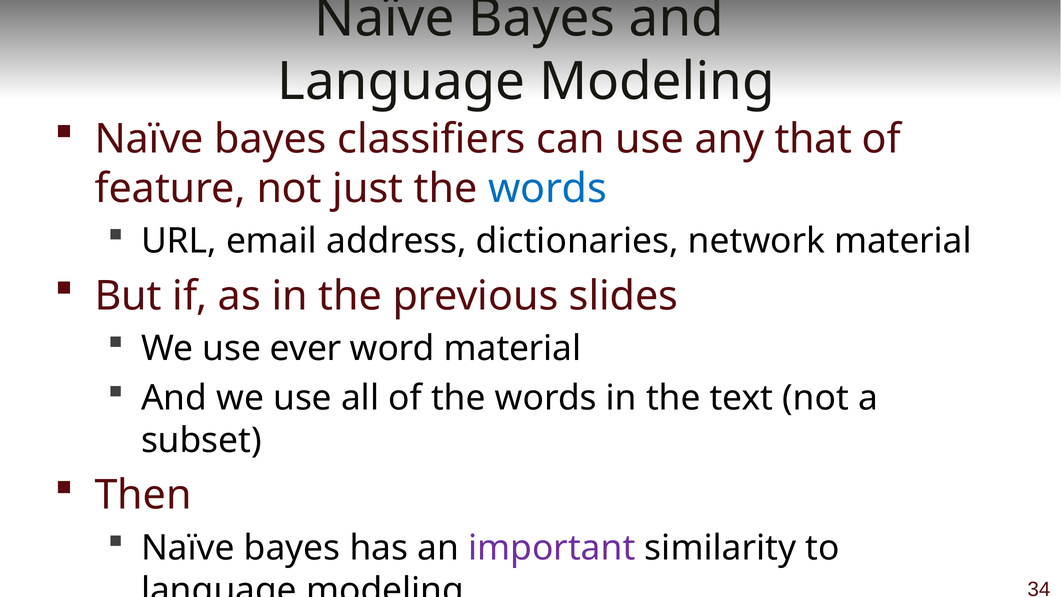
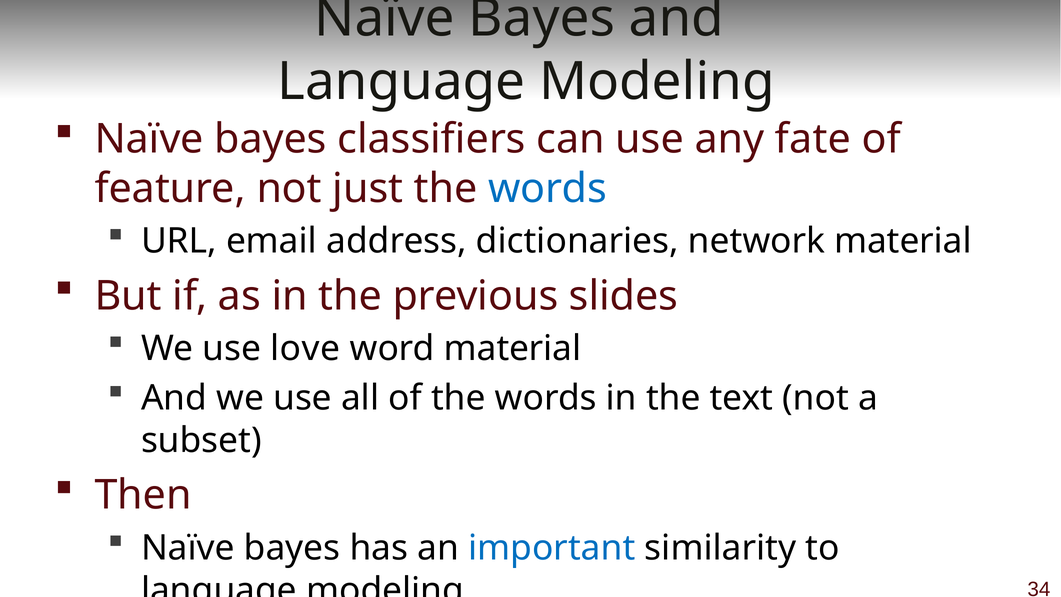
that: that -> fate
ever: ever -> love
important colour: purple -> blue
